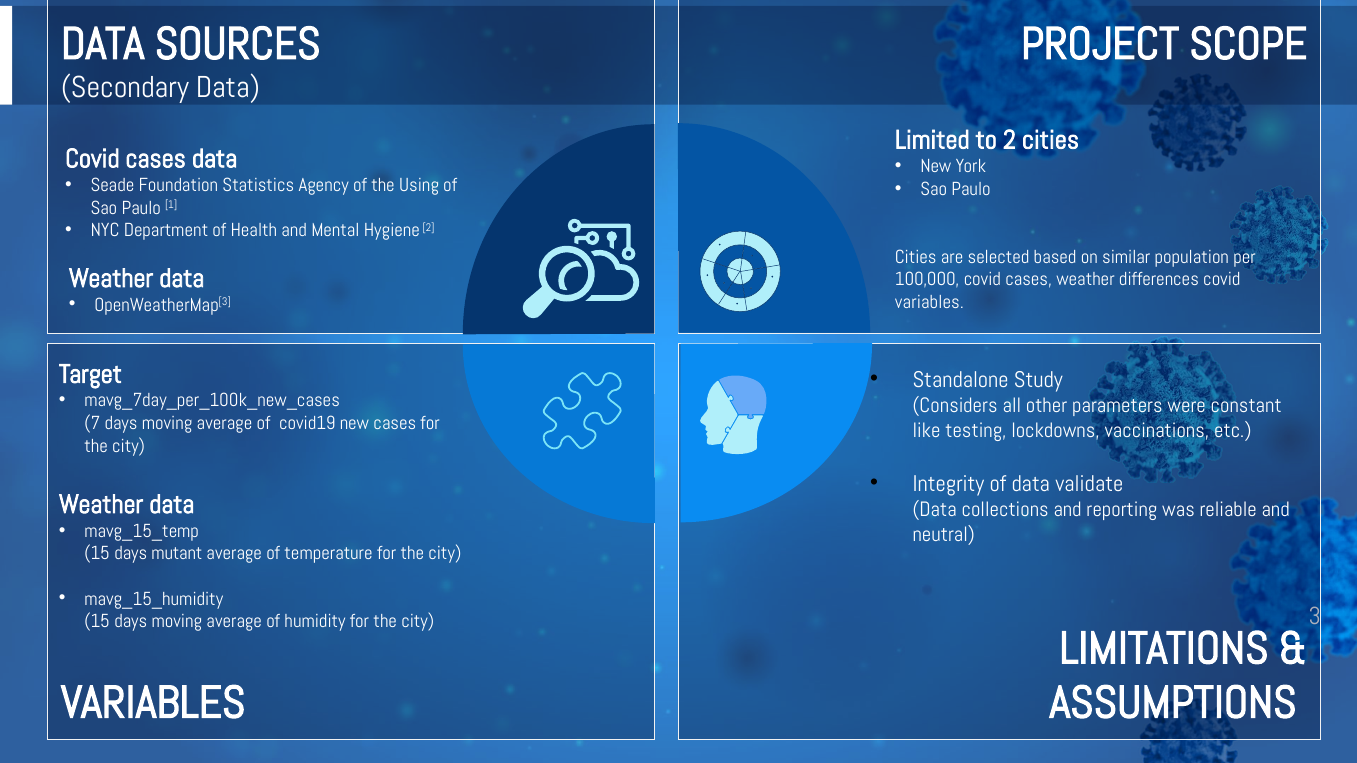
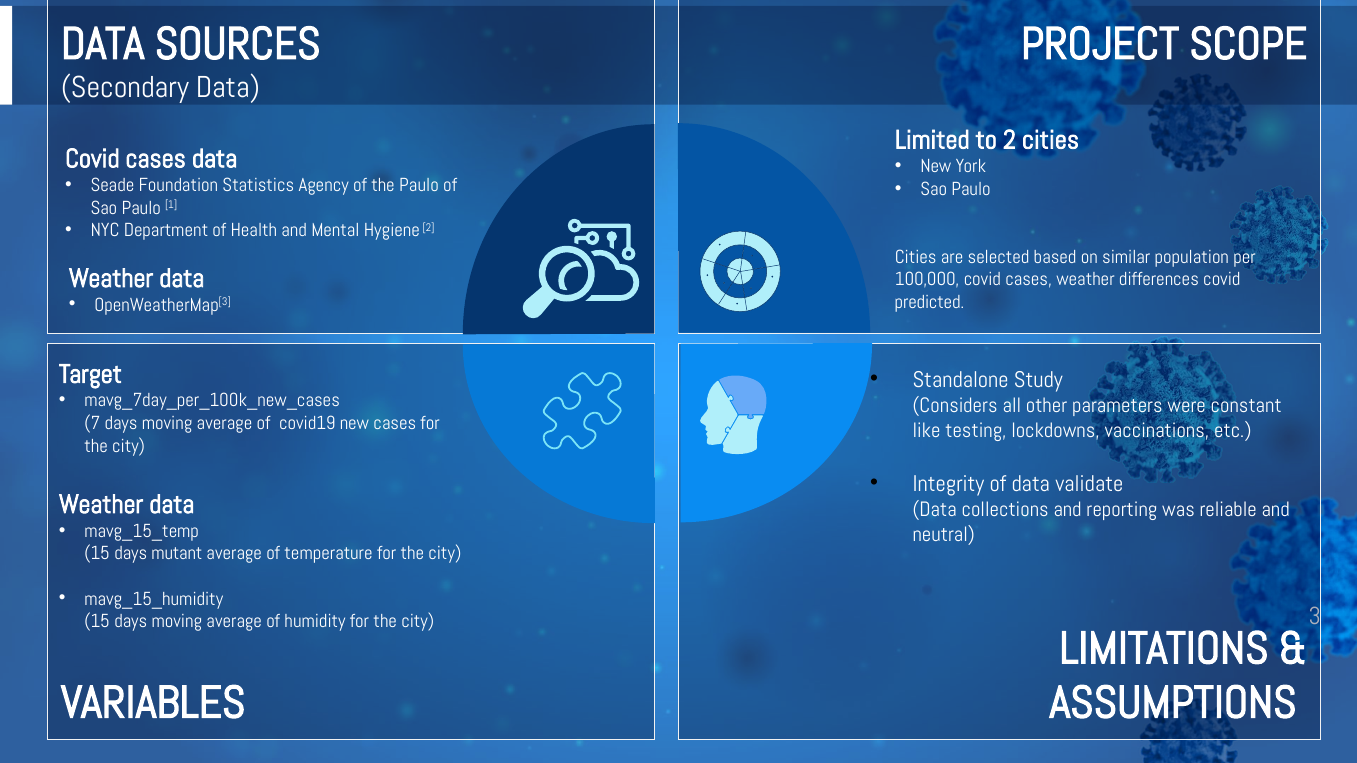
the Using: Using -> Paulo
variables at (929, 302): variables -> predicted
